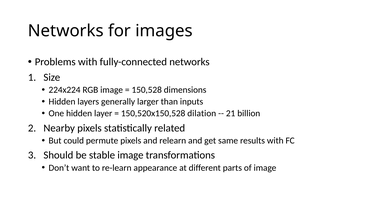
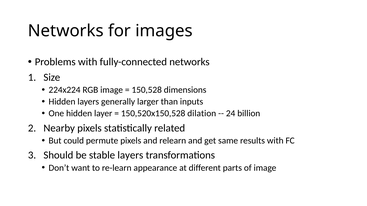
21: 21 -> 24
stable image: image -> layers
